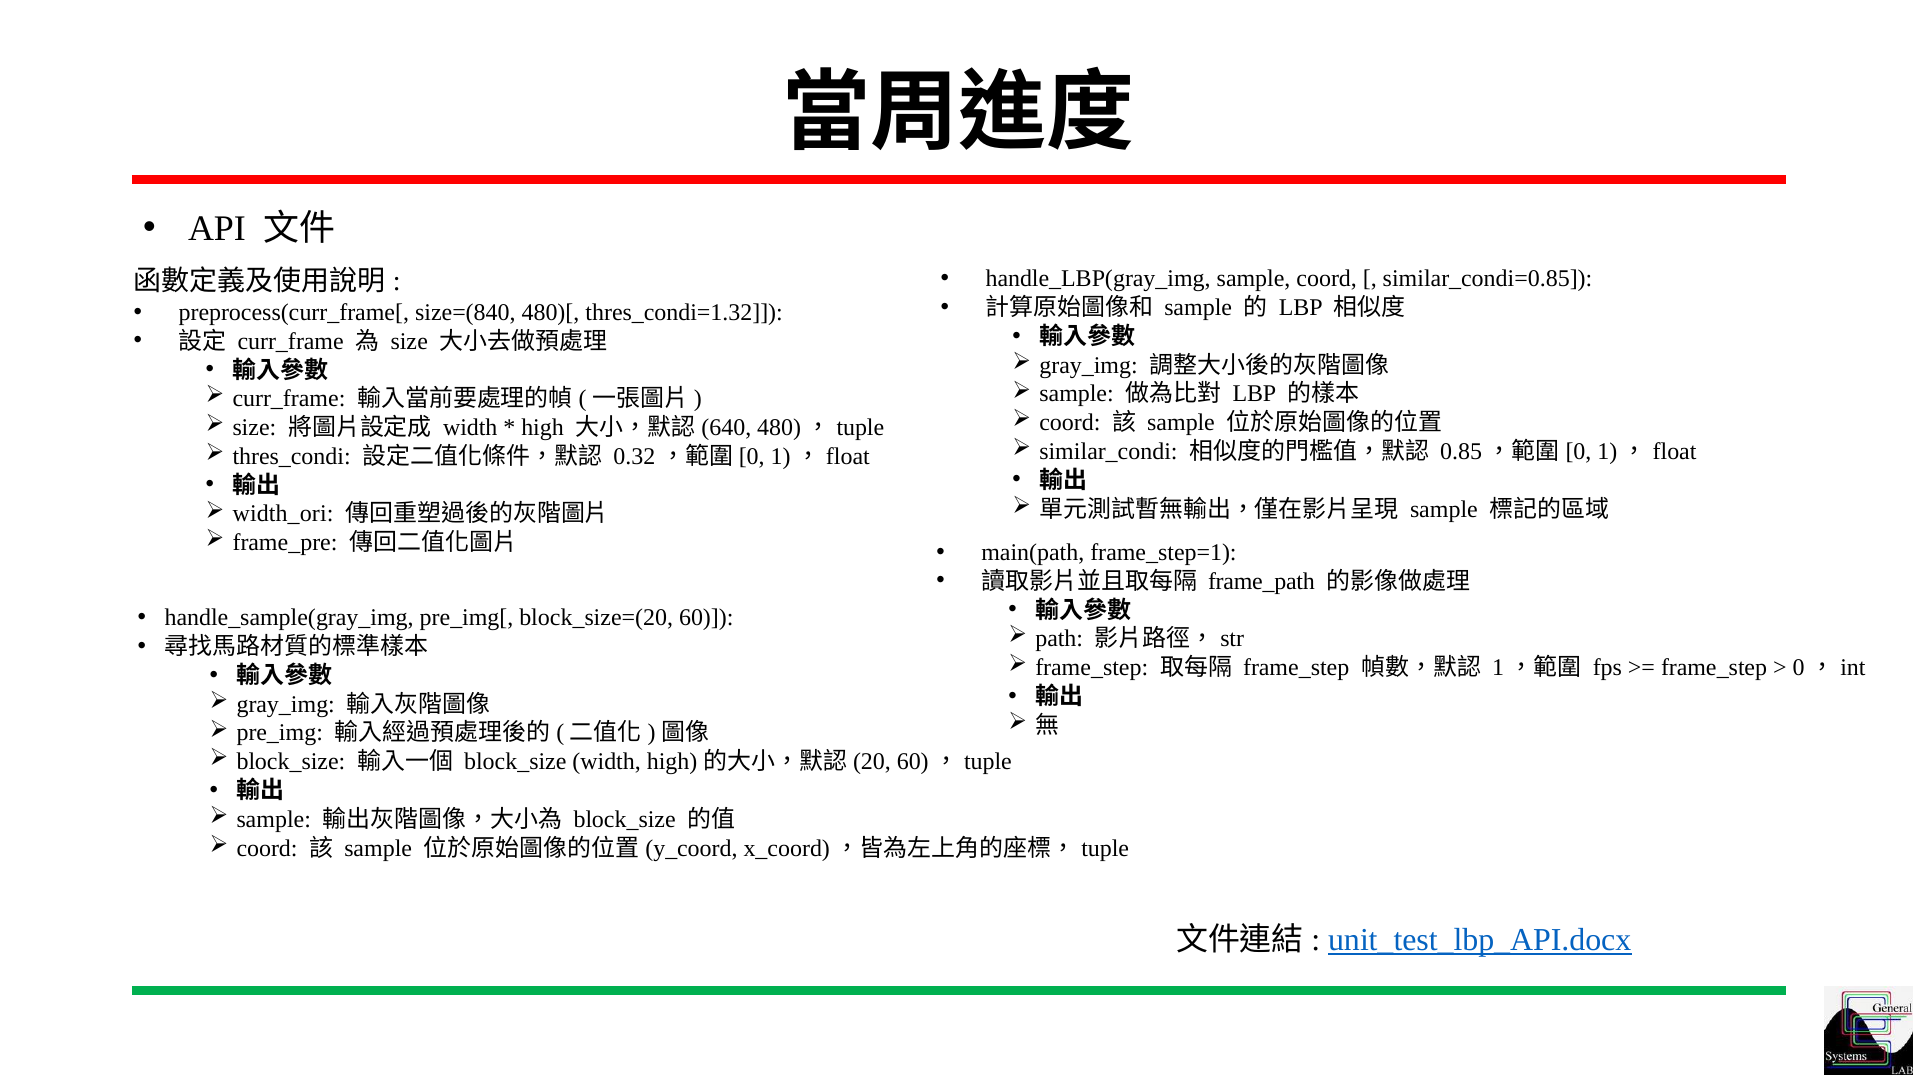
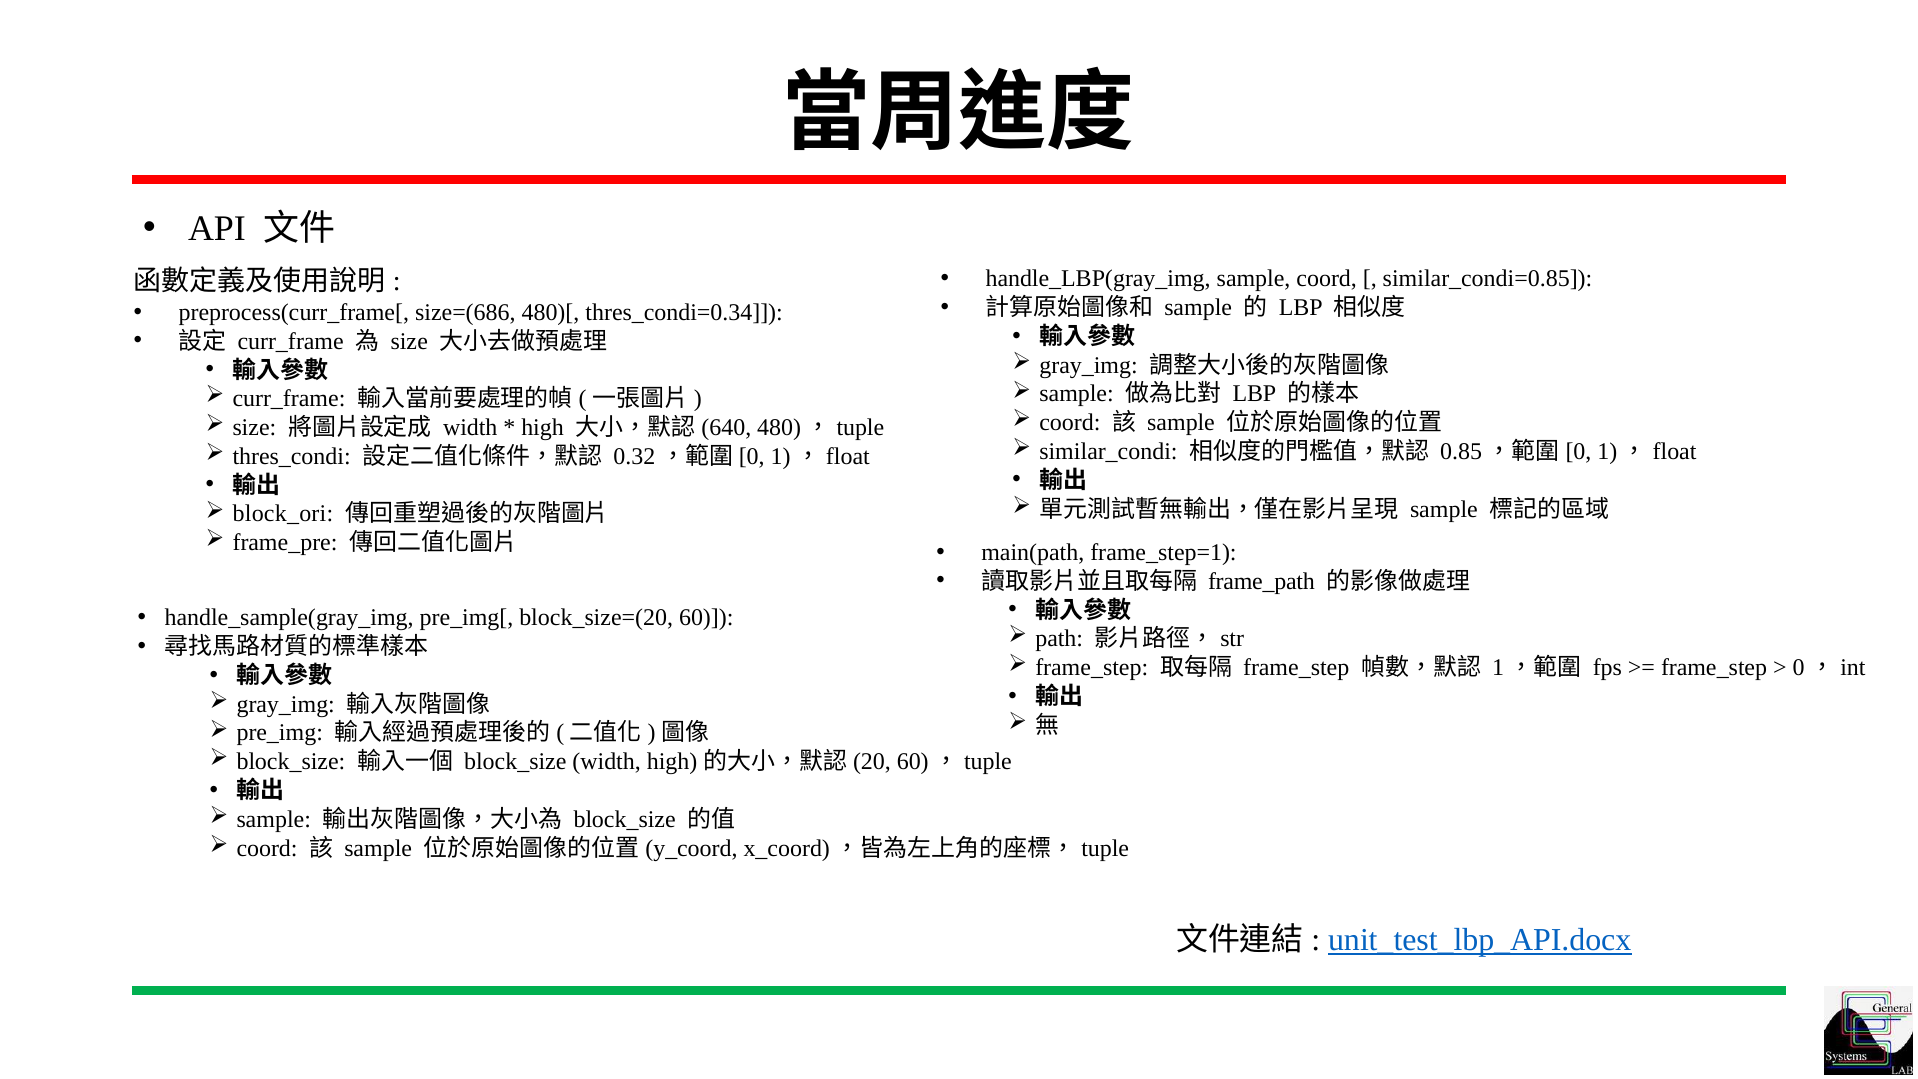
size=(840: size=(840 -> size=(686
thres_condi=1.32: thres_condi=1.32 -> thres_condi=0.34
width_ori: width_ori -> block_ori
